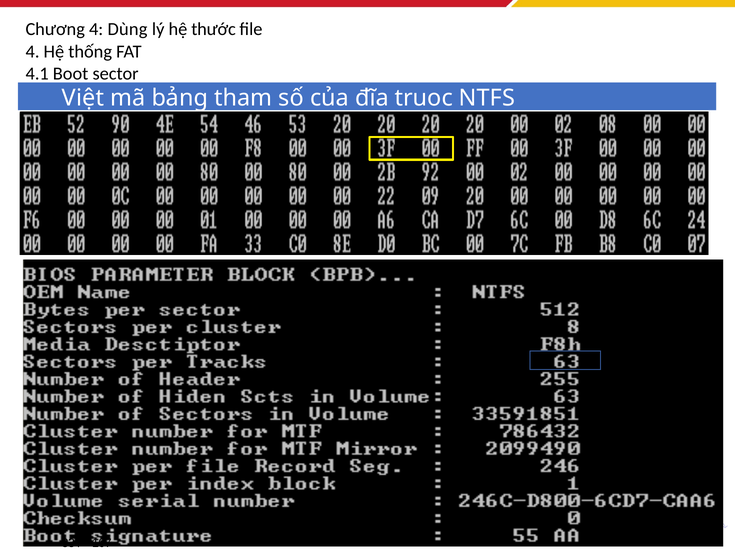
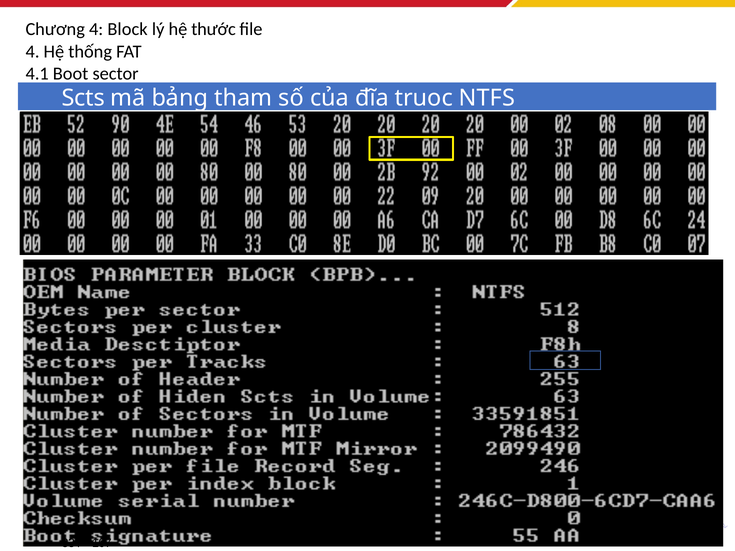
Dùng: Dùng -> Block
Việt: Việt -> Scts
